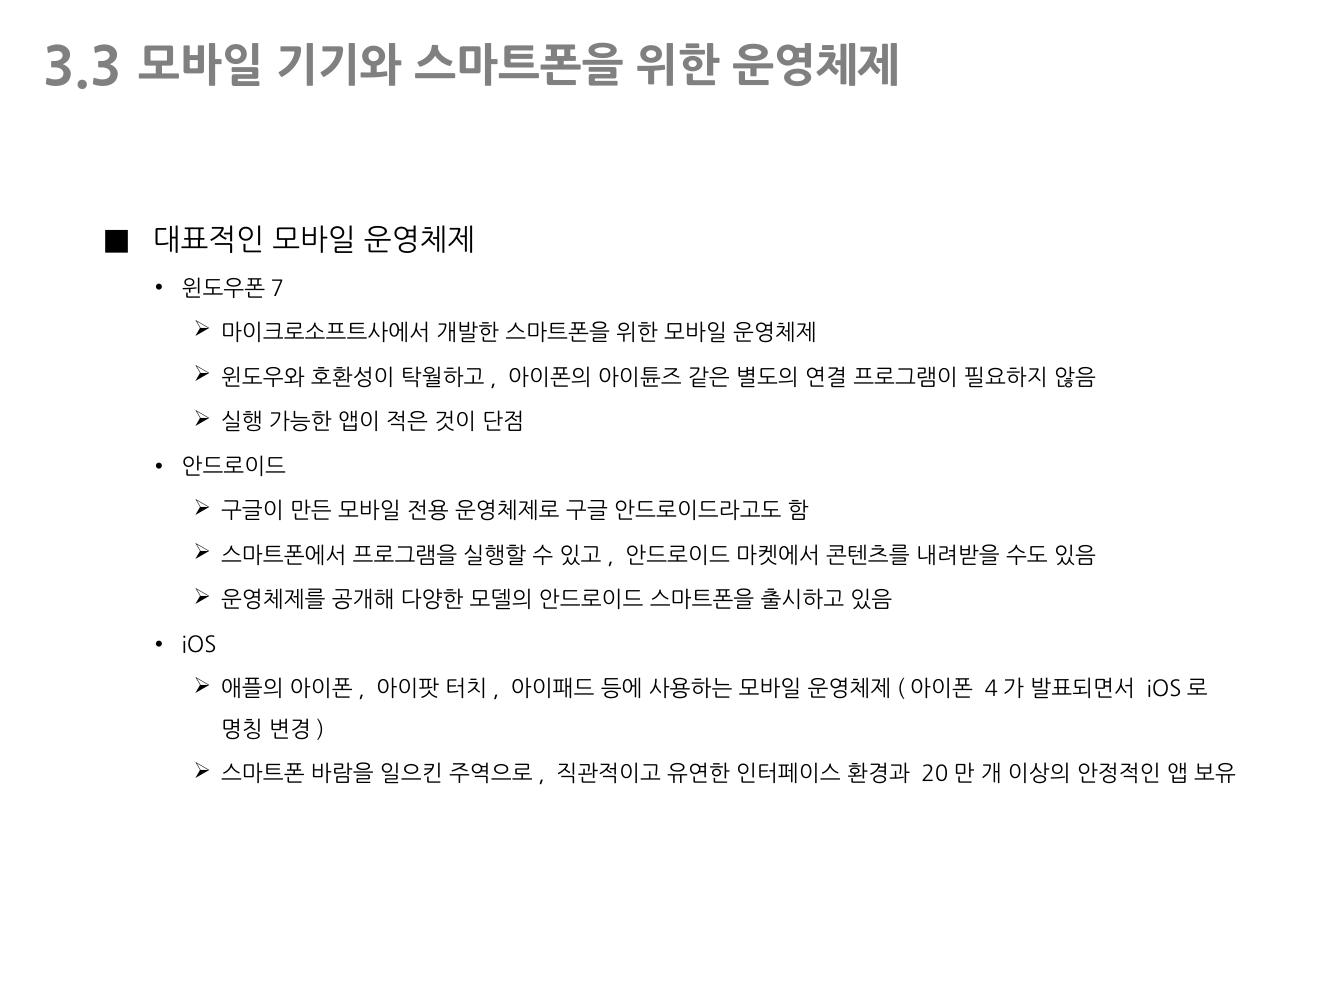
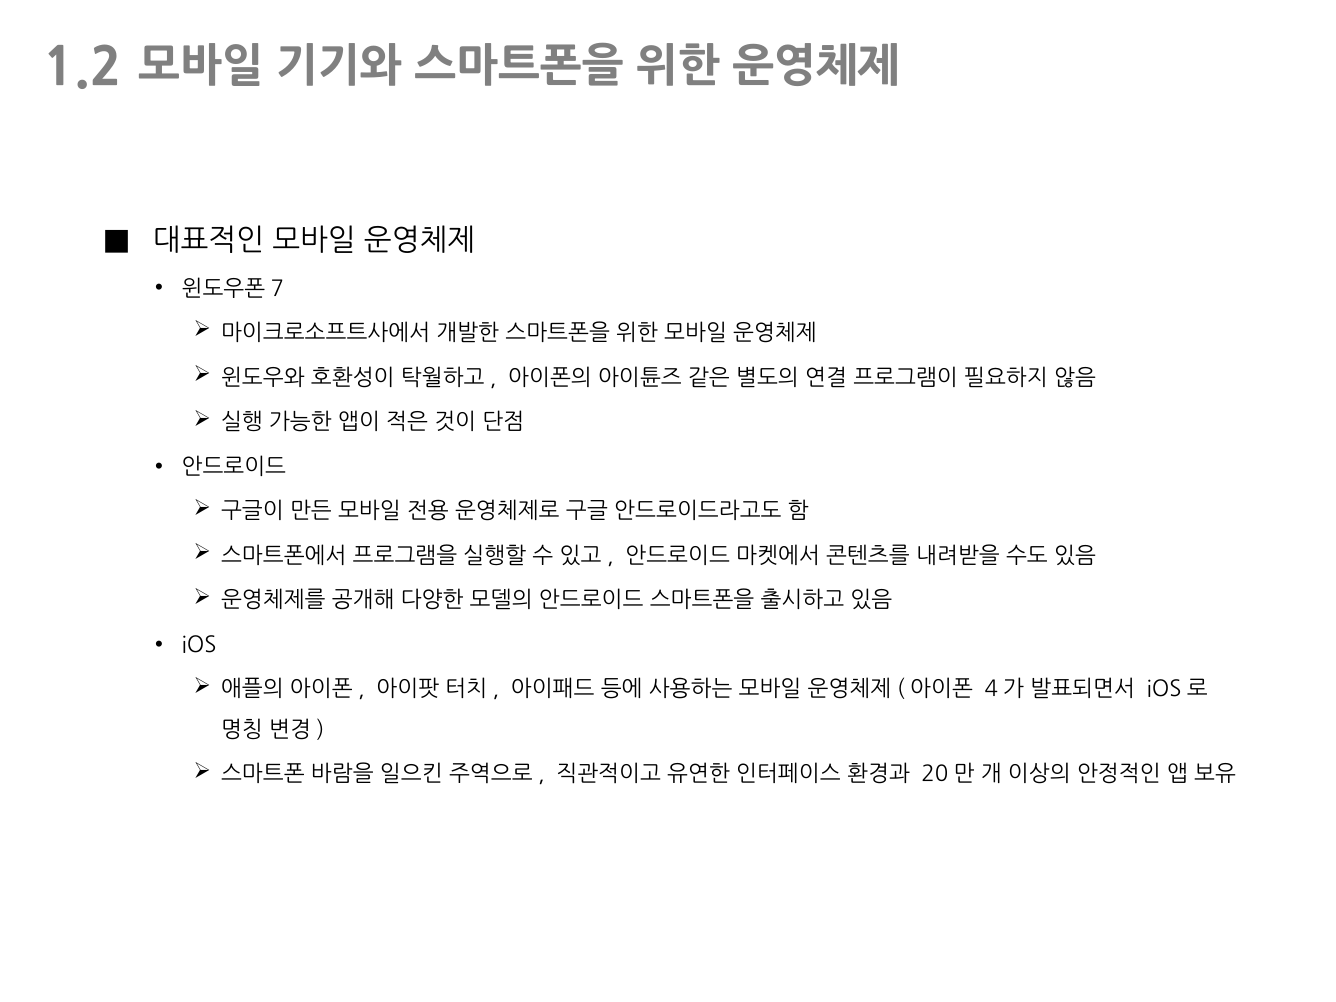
3.3: 3.3 -> 1.2
